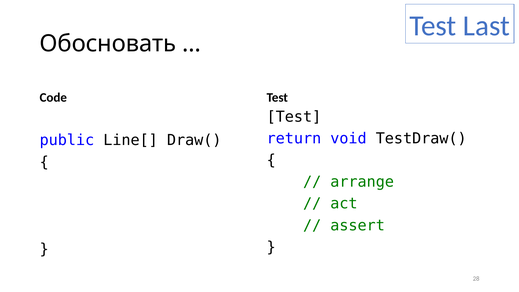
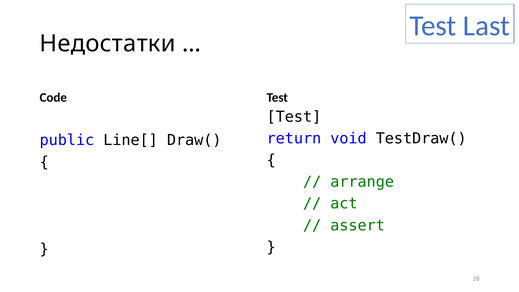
Обосновать: Обосновать -> Недостатки
